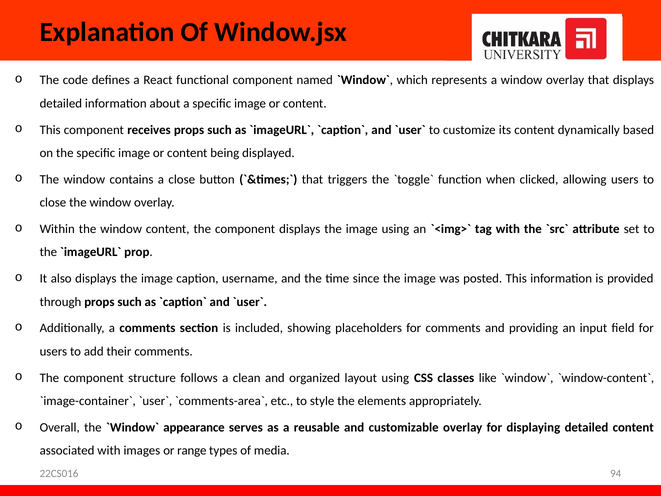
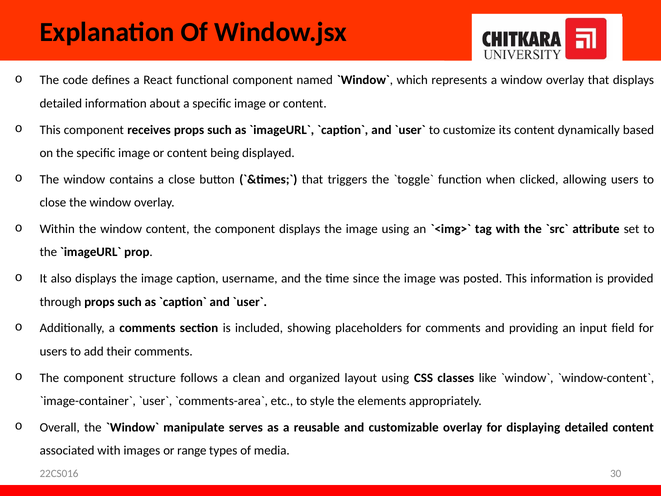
appearance: appearance -> manipulate
94: 94 -> 30
